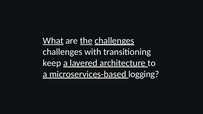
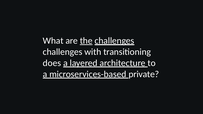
What underline: present -> none
keep: keep -> does
logging: logging -> private
